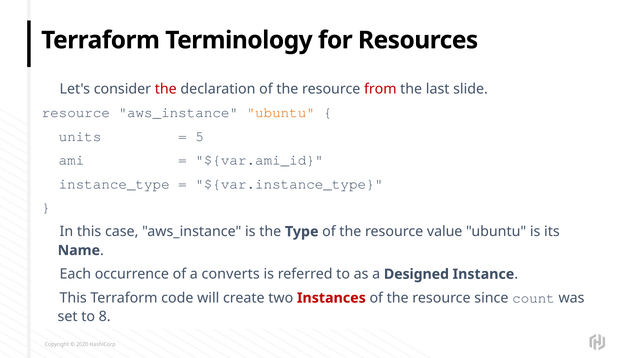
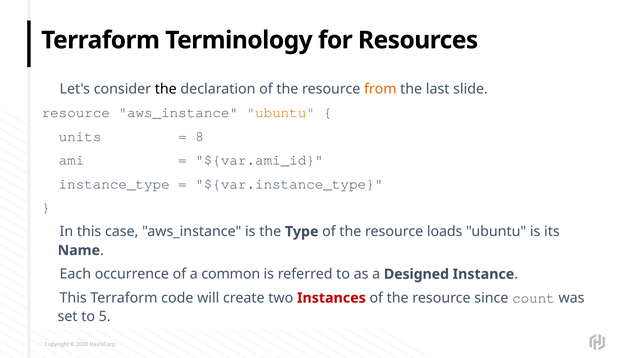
the at (166, 89) colour: red -> black
from colour: red -> orange
5: 5 -> 8
value: value -> loads
converts: converts -> common
8: 8 -> 5
